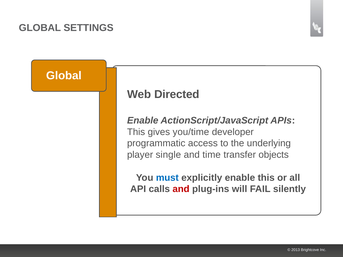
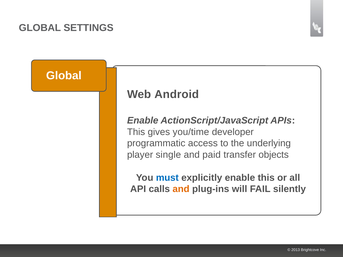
Directed: Directed -> Android
time: time -> paid
and at (181, 189) colour: red -> orange
